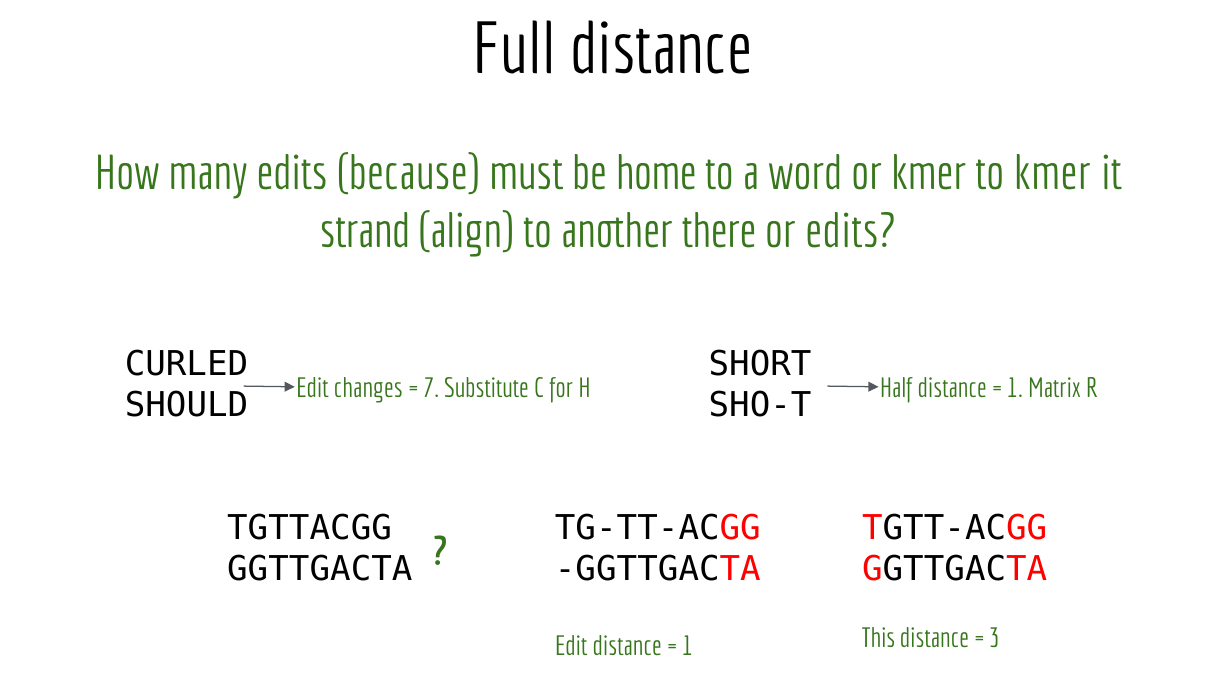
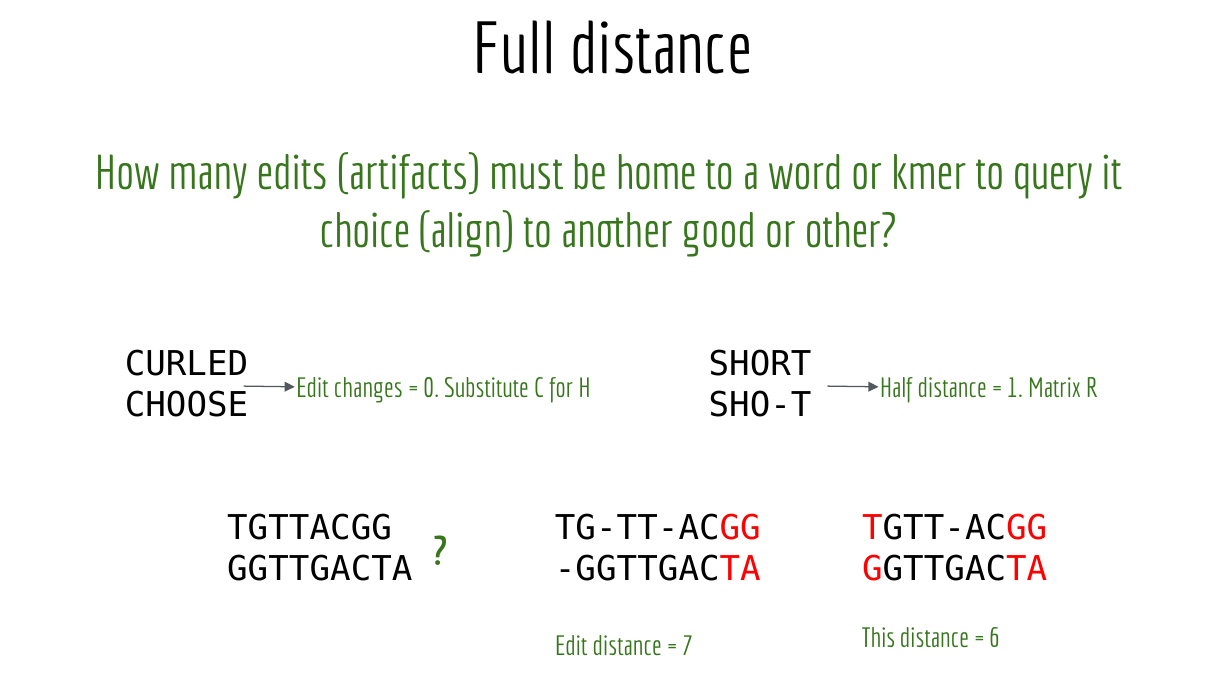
because: because -> artifacts
to kmer: kmer -> query
strand: strand -> choice
there: there -> good
or edits: edits -> other
7: 7 -> 0
SHOULD: SHOULD -> CHOOSE
3: 3 -> 6
1 at (688, 646): 1 -> 7
